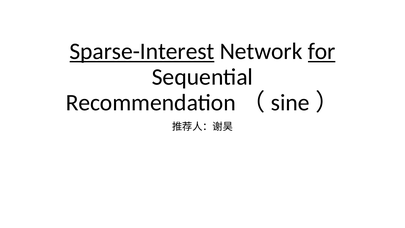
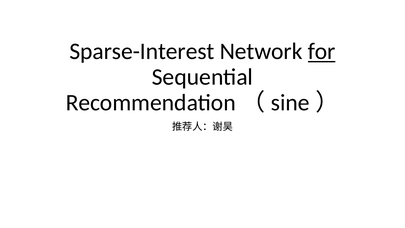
Sparse-Interest underline: present -> none
